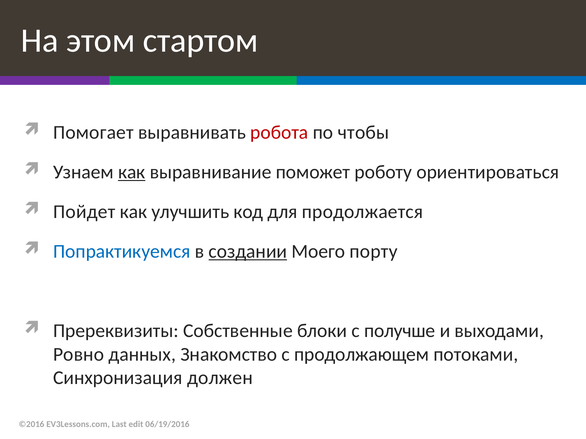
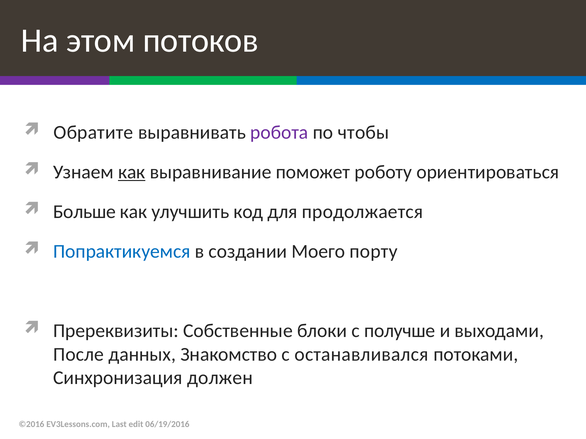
стартом: стартом -> потоков
Помогает: Помогает -> Обратите
робота colour: red -> purple
Пойдет: Пойдет -> Больше
создании underline: present -> none
Ровно: Ровно -> После
продолжающем: продолжающем -> останавливался
